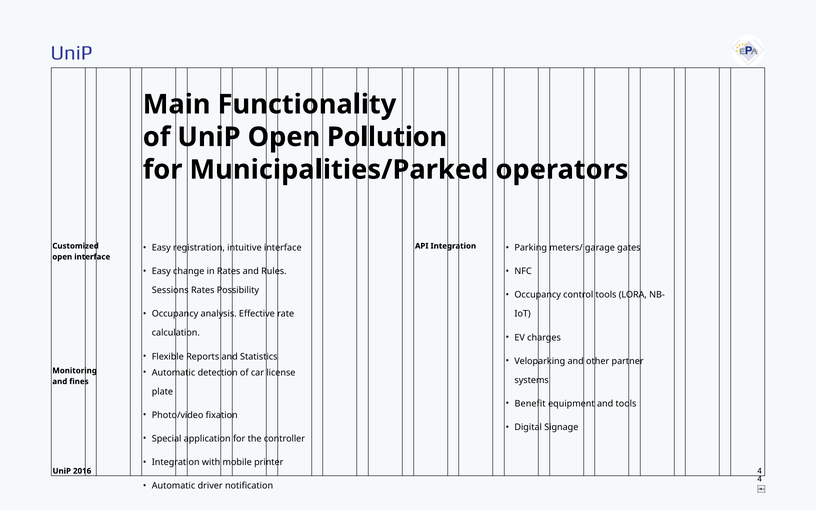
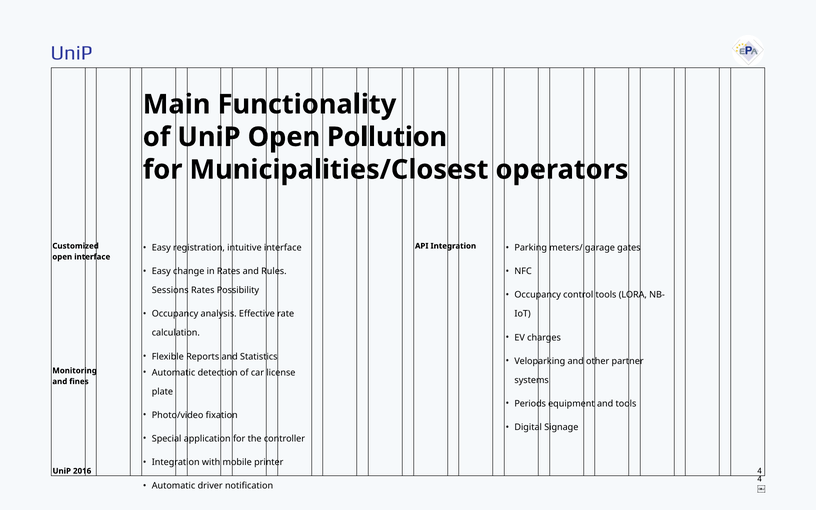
Municipalities/Parked: Municipalities/Parked -> Municipalities/Closest
Benefit: Benefit -> Periods
